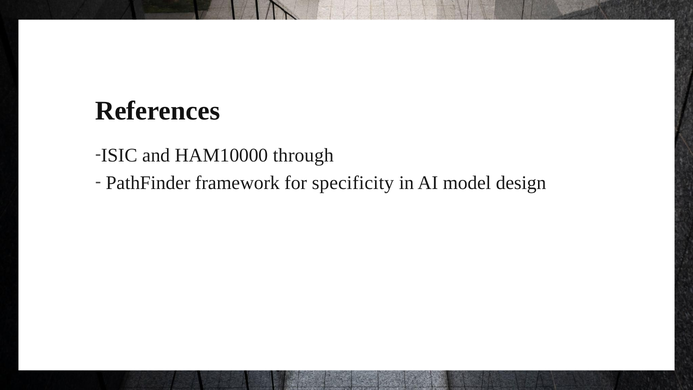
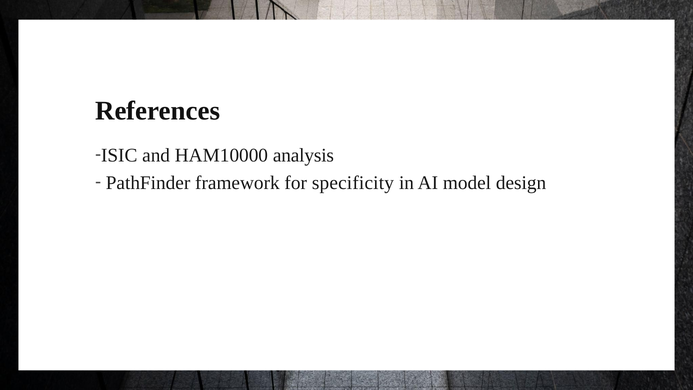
through: through -> analysis
